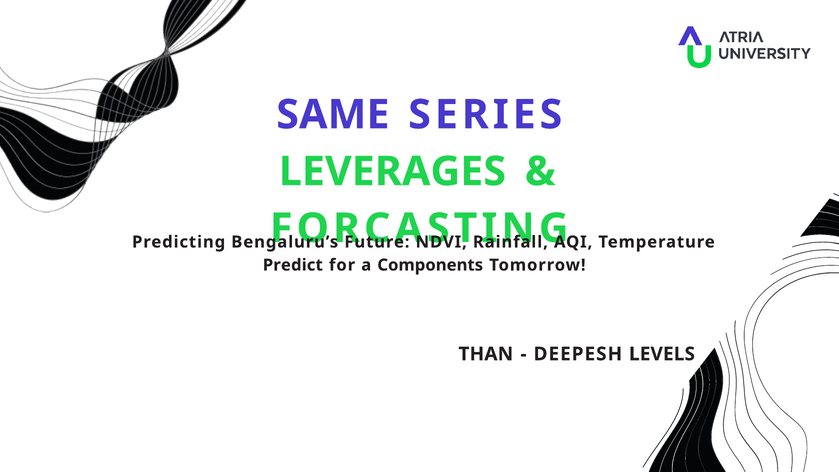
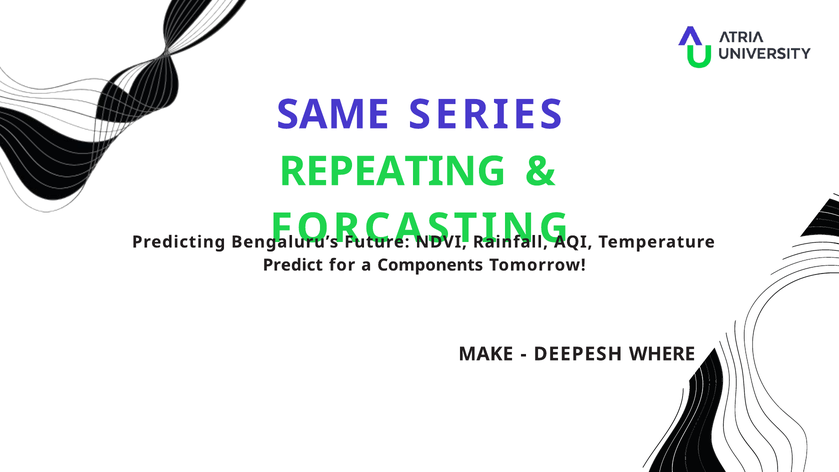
LEVERAGES: LEVERAGES -> REPEATING
THAN: THAN -> MAKE
LEVELS: LEVELS -> WHERE
